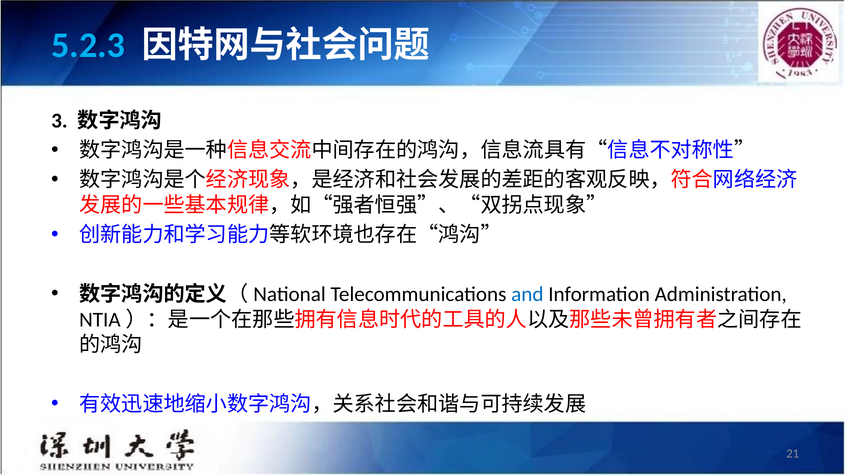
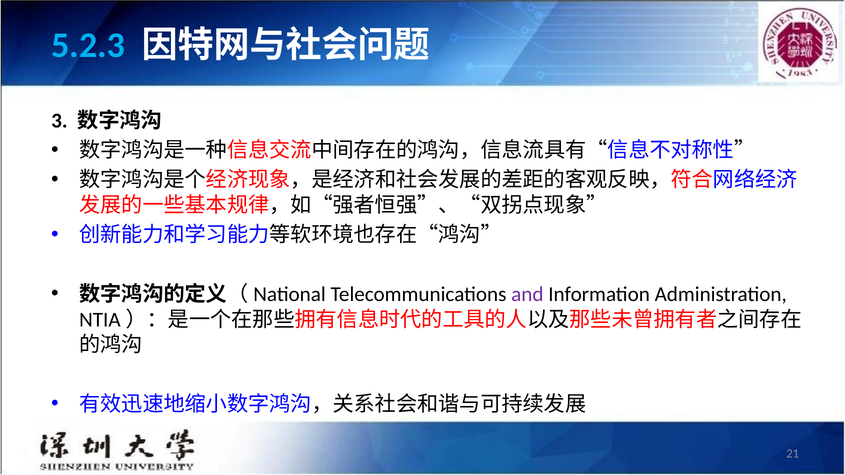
and colour: blue -> purple
